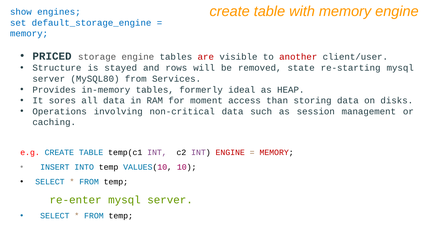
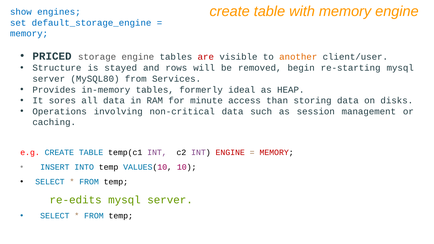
another colour: red -> orange
state: state -> begin
moment: moment -> minute
re-enter: re-enter -> re-edits
